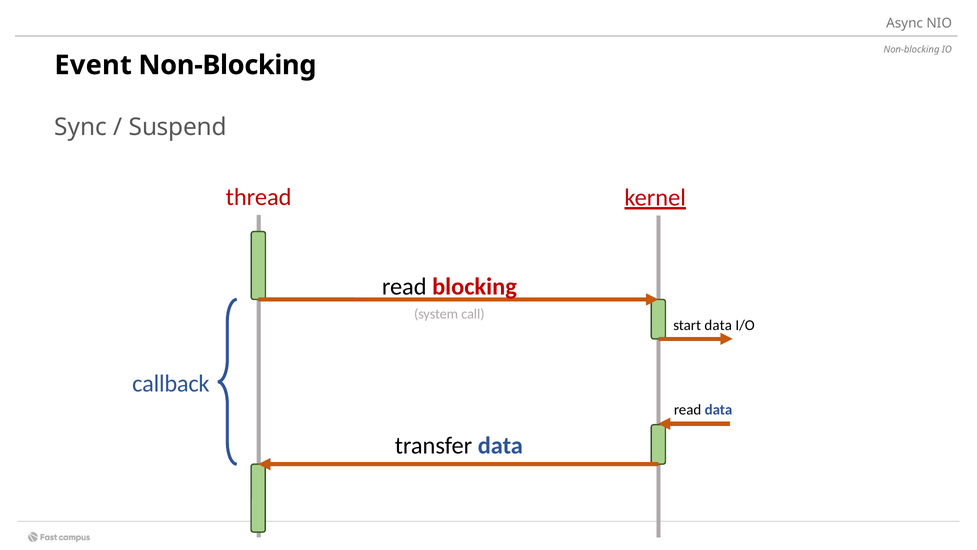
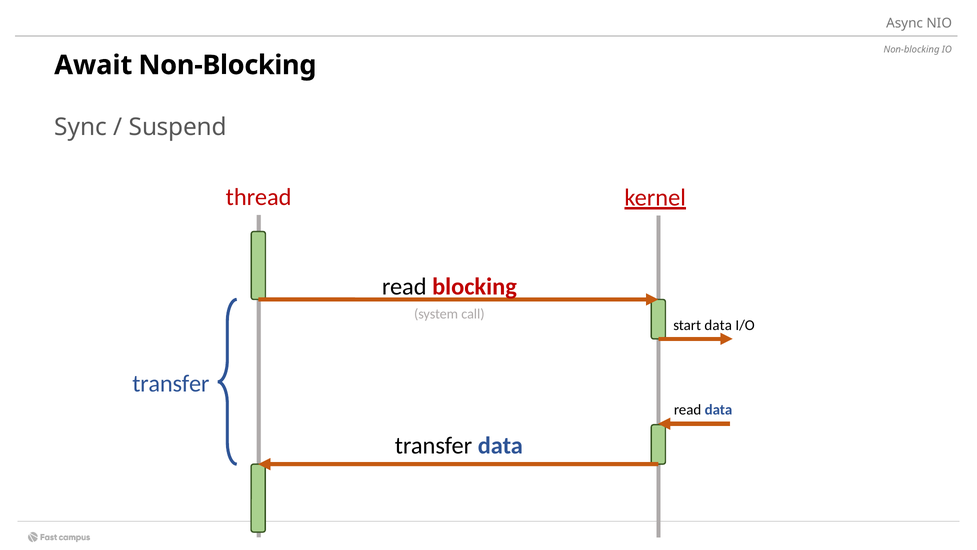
Event: Event -> Await
callback at (171, 383): callback -> transfer
